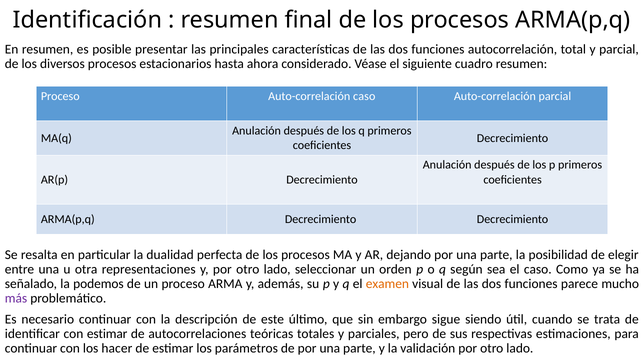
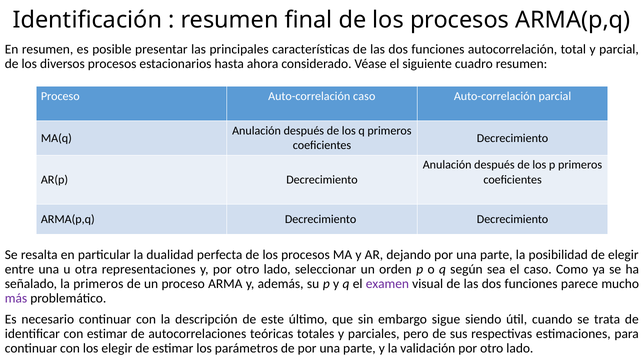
la podemos: podemos -> primeros
examen colour: orange -> purple
los hacer: hacer -> elegir
